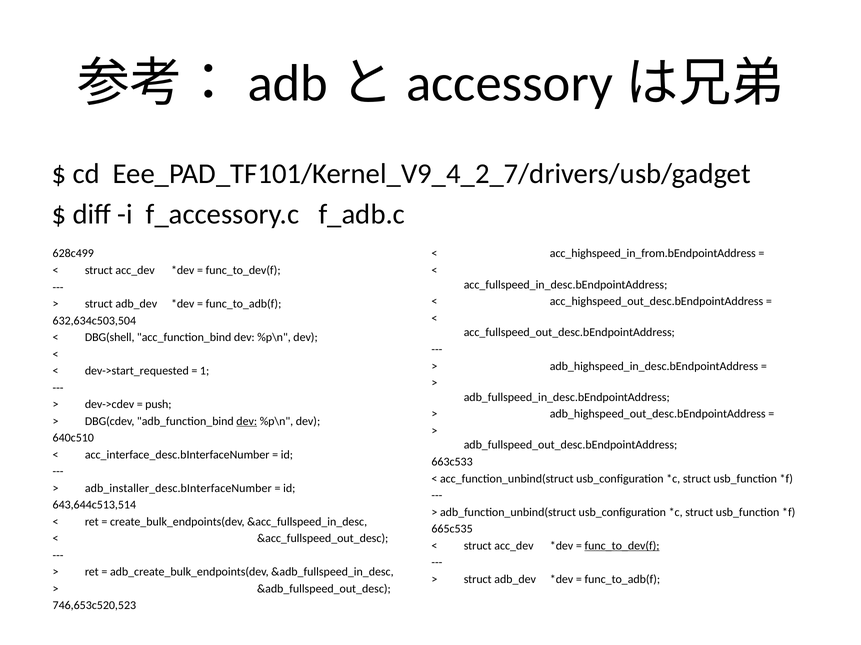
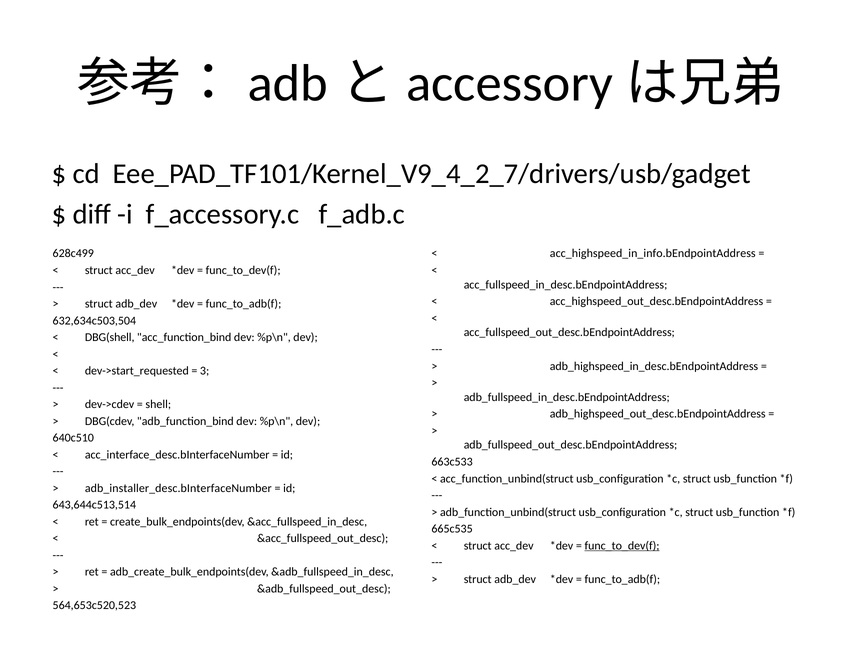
acc_highspeed_in_from.bEndpointAddress: acc_highspeed_in_from.bEndpointAddress -> acc_highspeed_in_info.bEndpointAddress
1: 1 -> 3
push: push -> shell
dev at (247, 422) underline: present -> none
746,653c520,523: 746,653c520,523 -> 564,653c520,523
